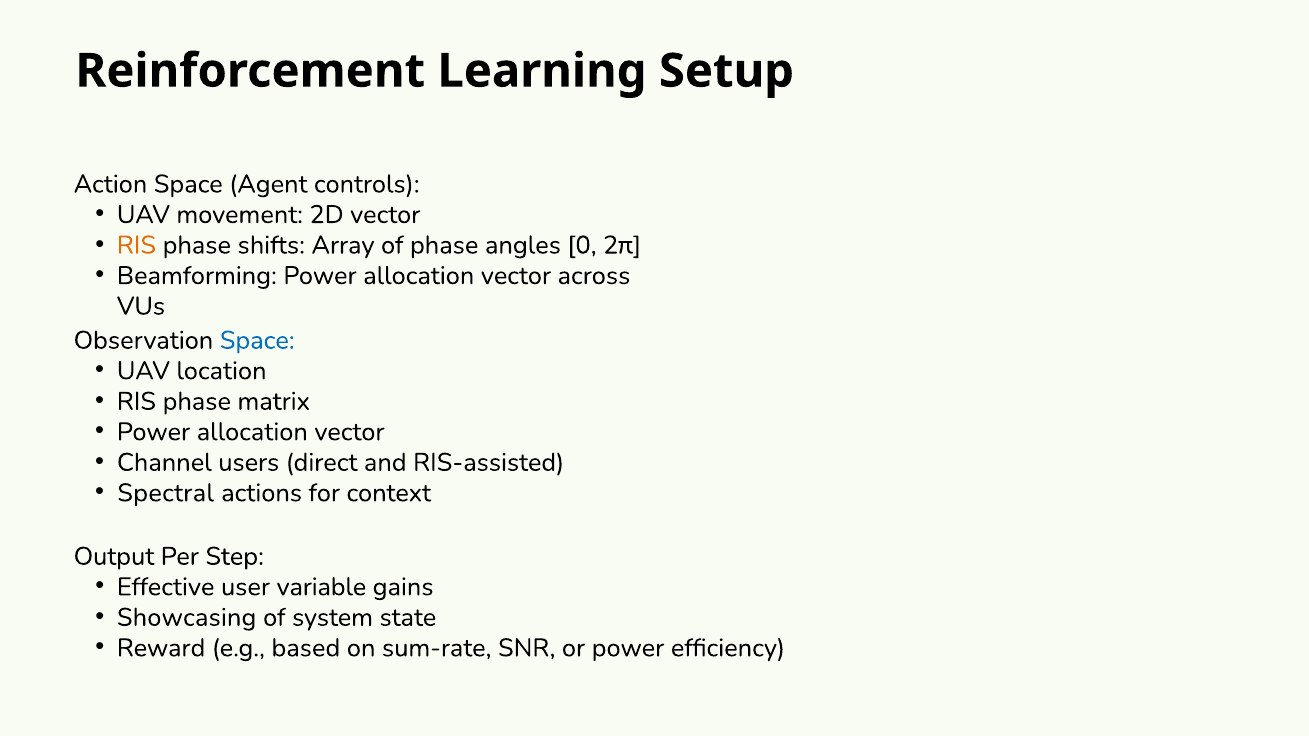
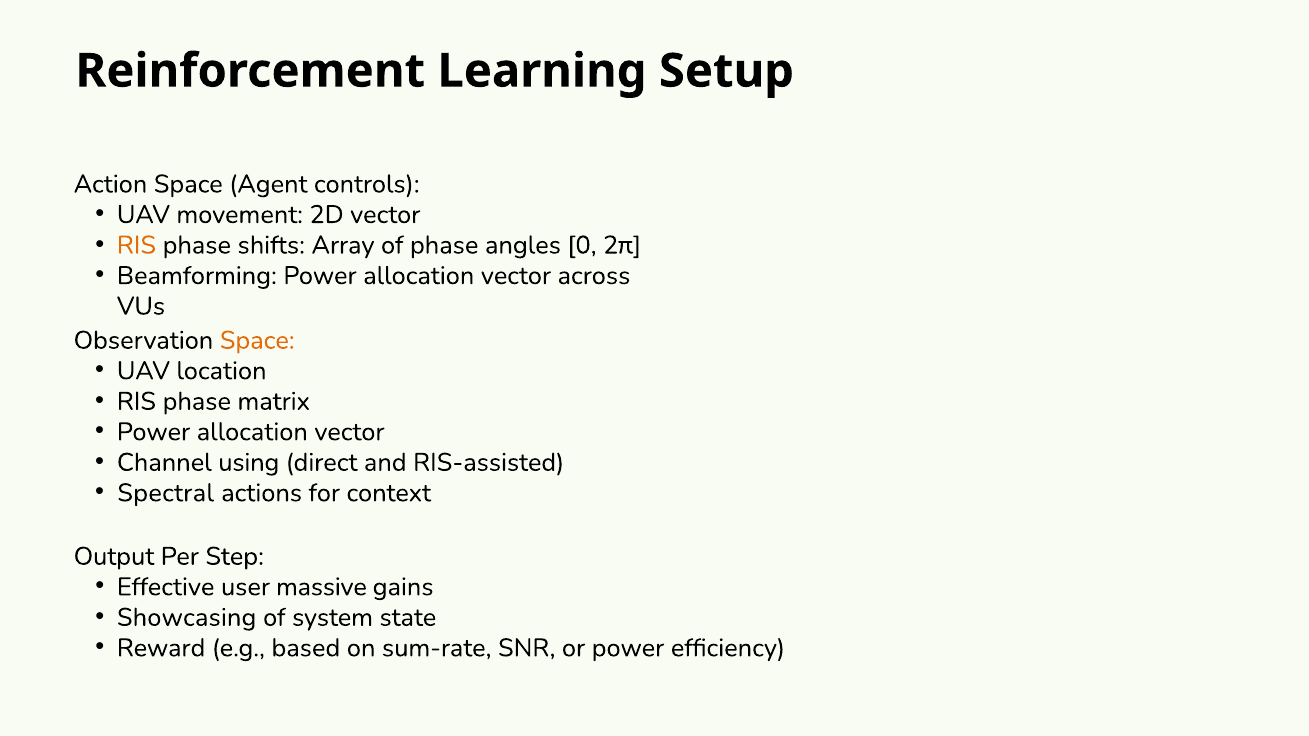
Space at (257, 340) colour: blue -> orange
users: users -> using
variable: variable -> massive
